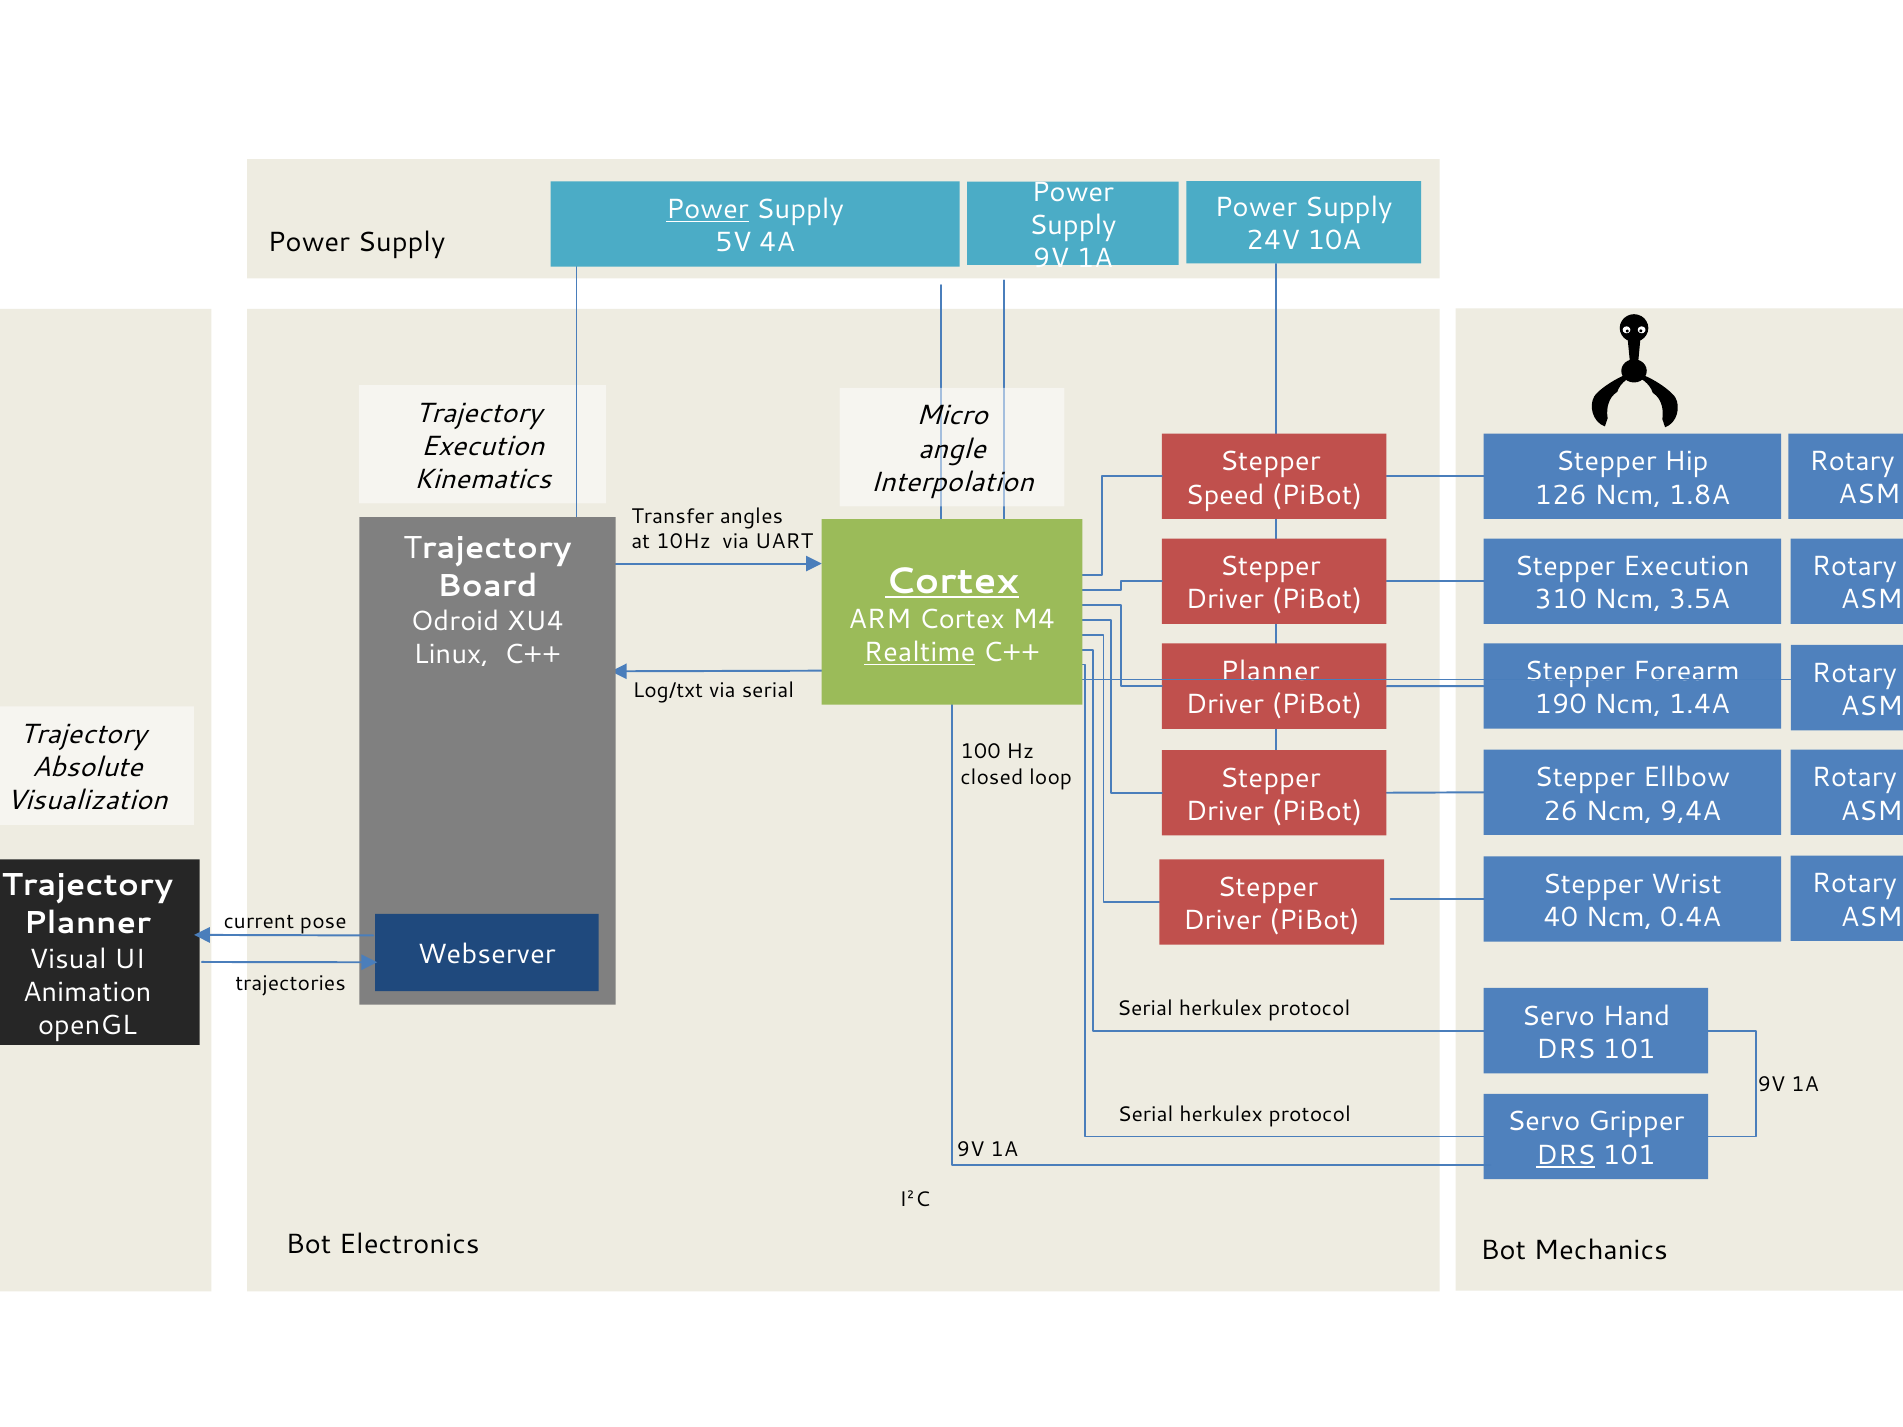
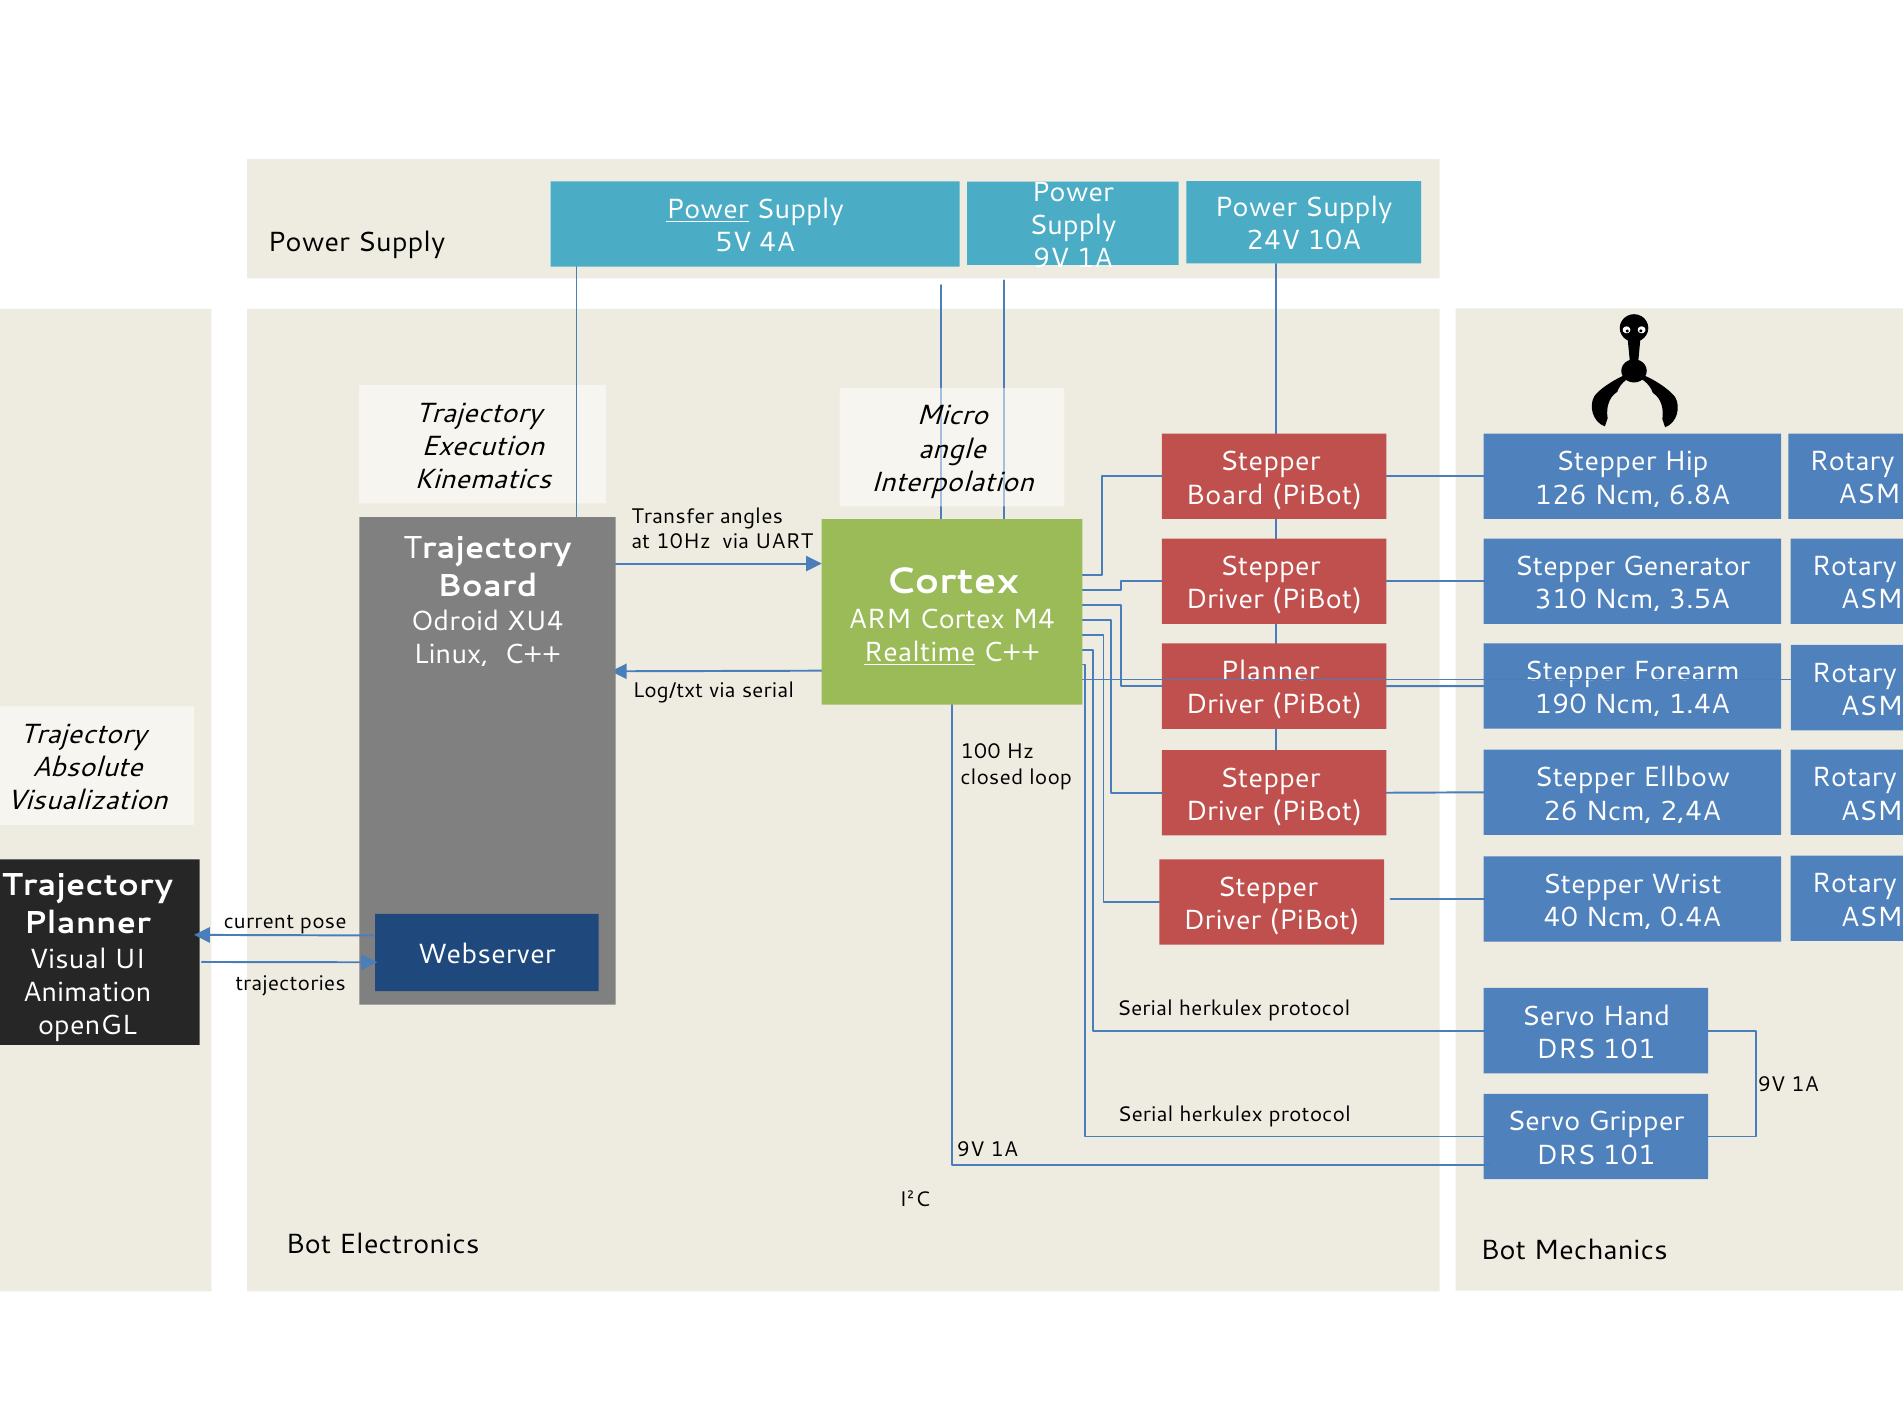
Speed at (1225, 495): Speed -> Board
1.8A: 1.8A -> 6.8A
Stepper Execution: Execution -> Generator
Cortex at (952, 581) underline: present -> none
9,4A: 9,4A -> 2,4A
DRS at (1566, 1155) underline: present -> none
